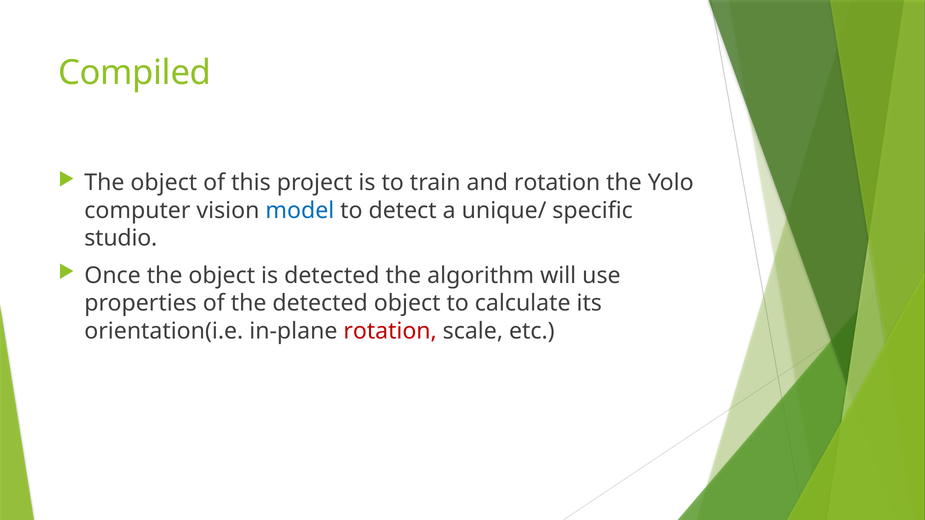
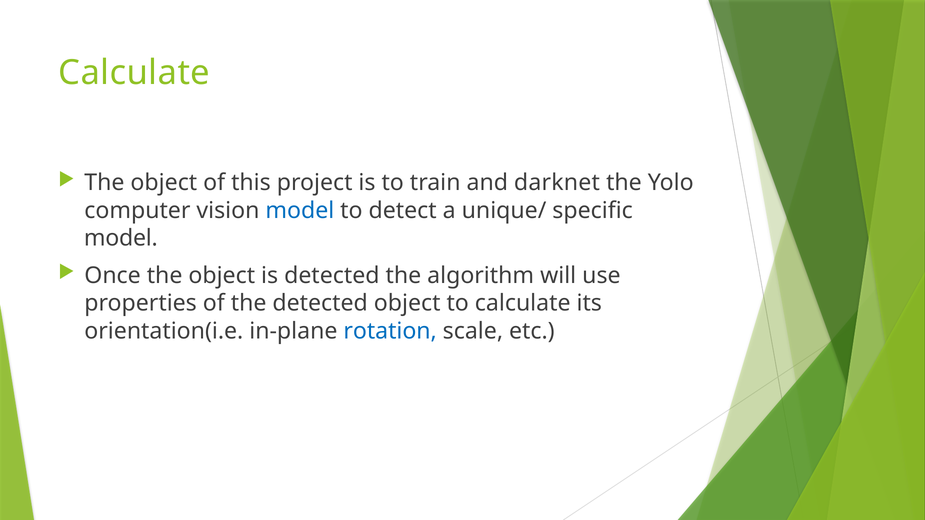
Compiled at (135, 73): Compiled -> Calculate
and rotation: rotation -> darknet
studio at (121, 238): studio -> model
rotation at (390, 331) colour: red -> blue
